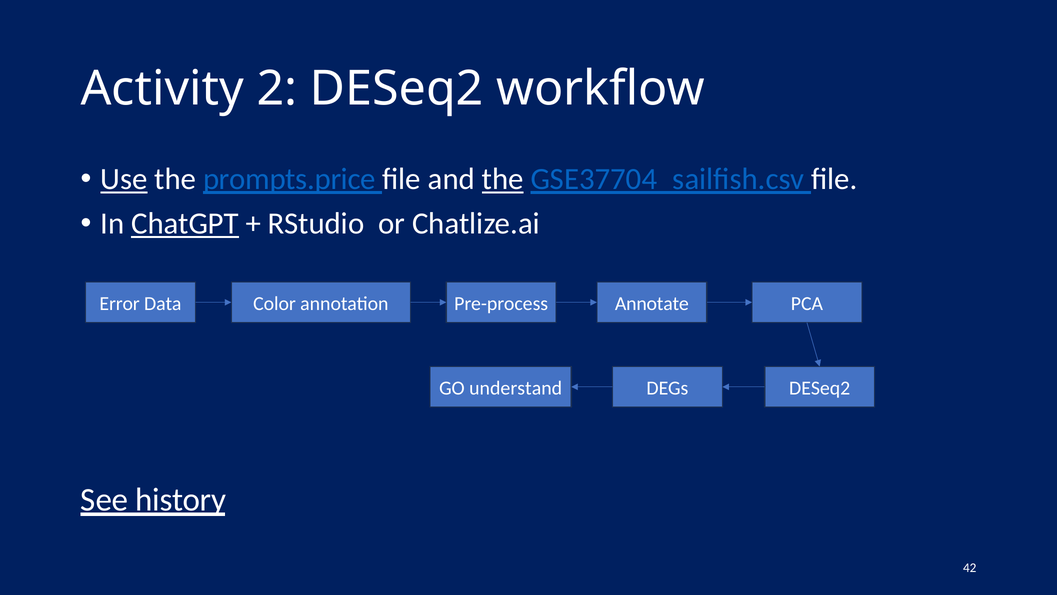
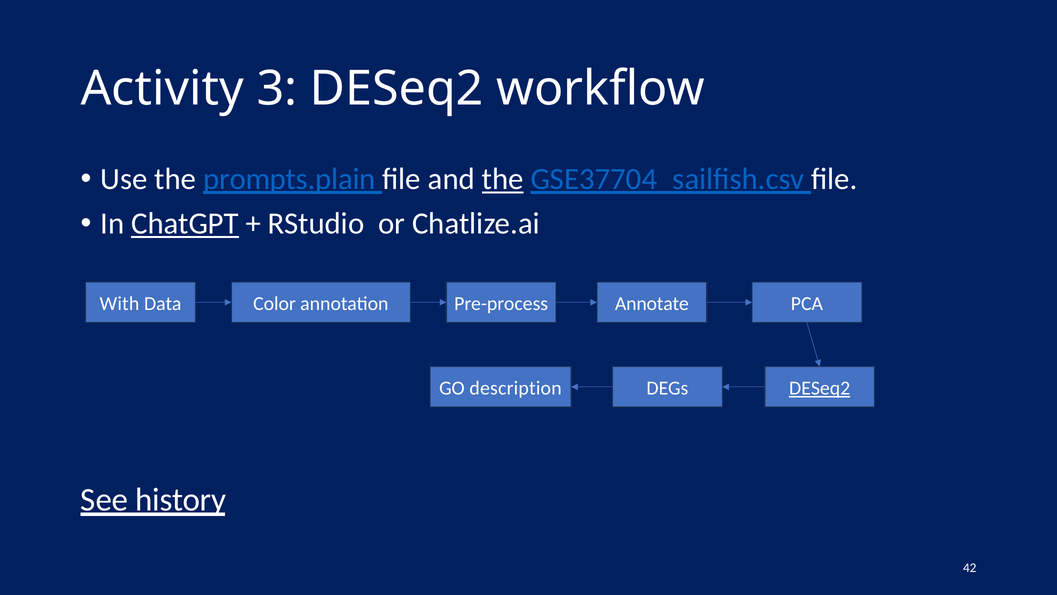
2: 2 -> 3
Use underline: present -> none
prompts.price: prompts.price -> prompts.plain
Error: Error -> With
understand: understand -> description
DESeq2 at (820, 388) underline: none -> present
